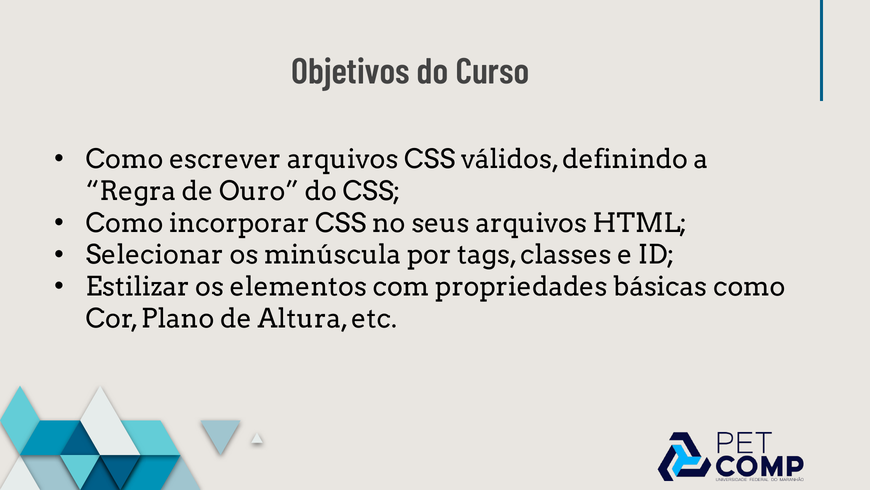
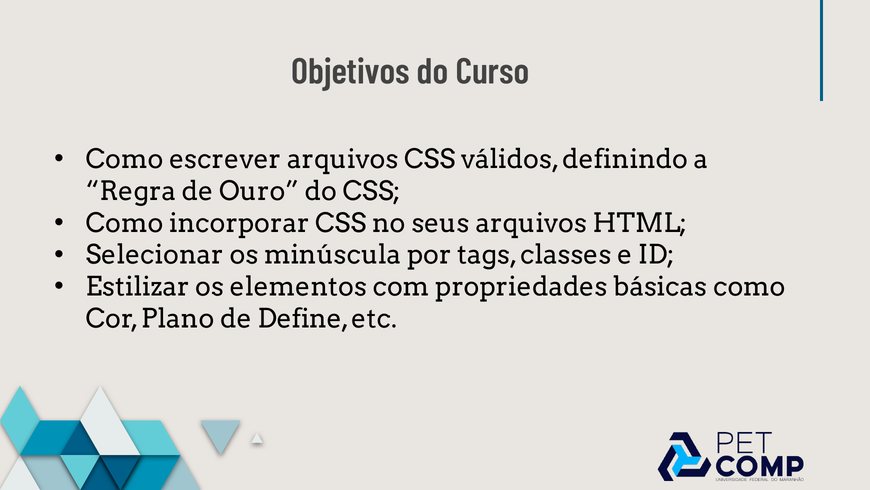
Altura: Altura -> Define
